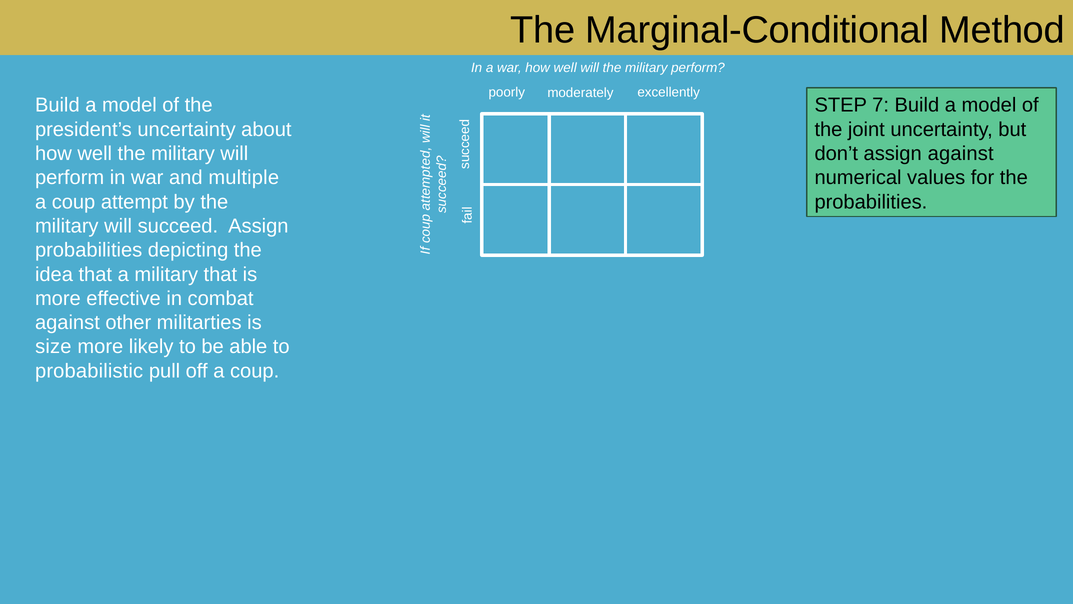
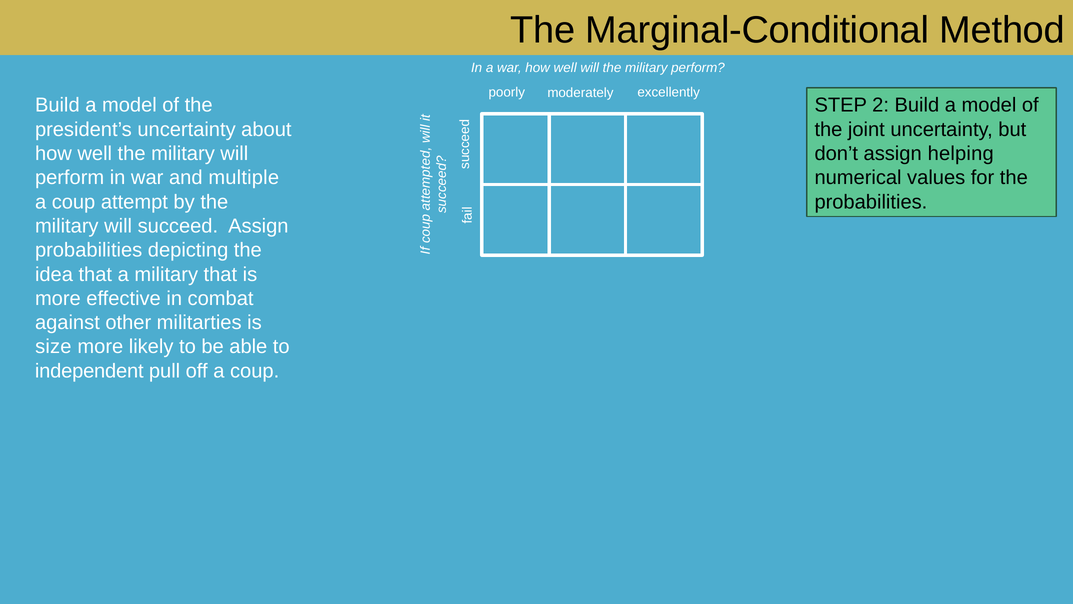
7: 7 -> 2
assign against: against -> helping
probabilistic: probabilistic -> independent
